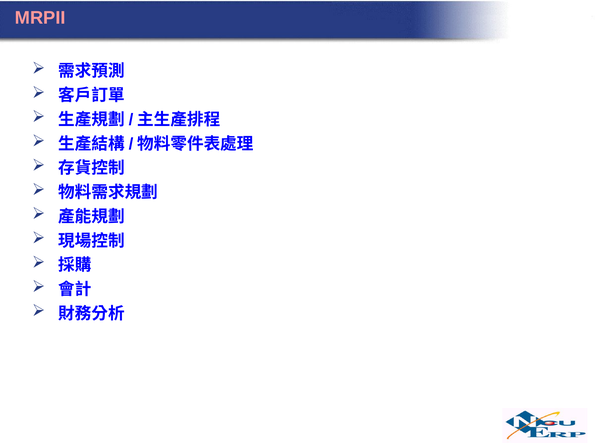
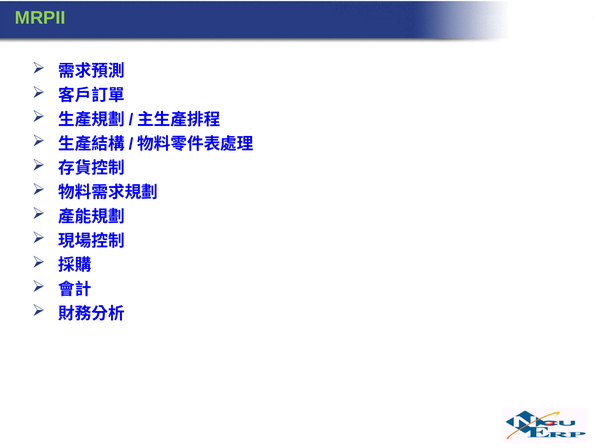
MRPII colour: pink -> light green
